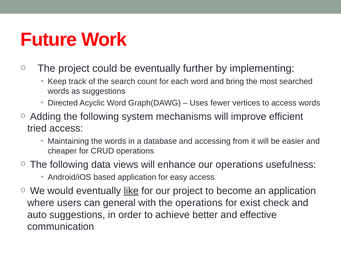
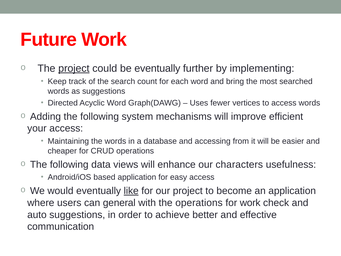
project at (74, 68) underline: none -> present
tried: tried -> your
our operations: operations -> characters
for exist: exist -> work
